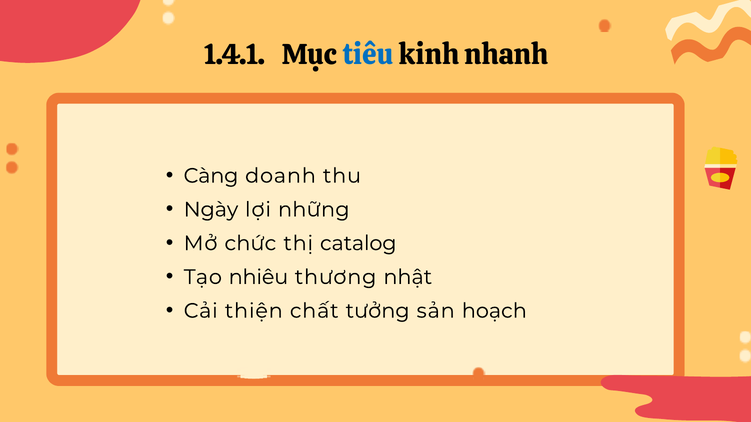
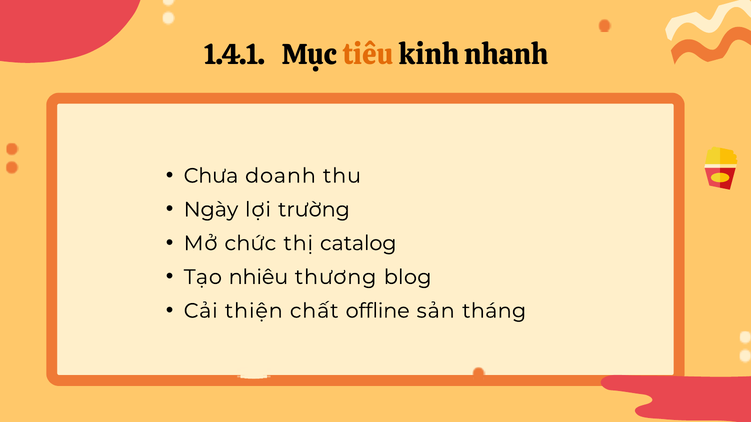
tiêu colour: blue -> orange
Càng: Càng -> Chưa
những: những -> trường
nhật: nhật -> blog
tưởng: tưởng -> offline
hoạch: hoạch -> tháng
